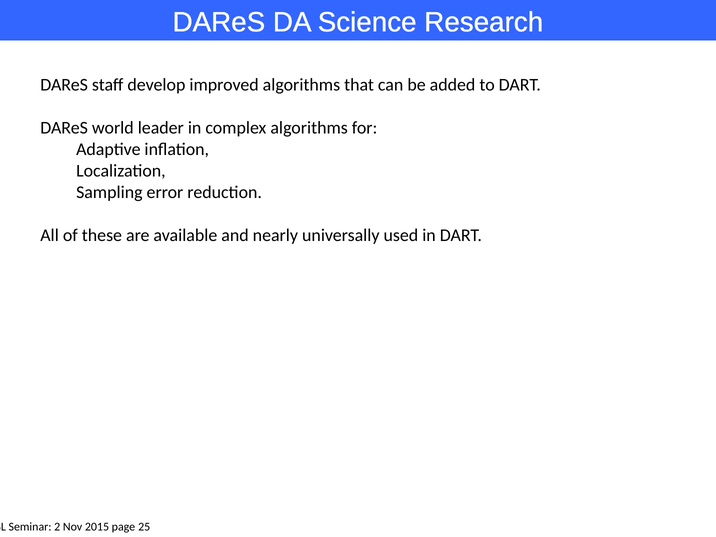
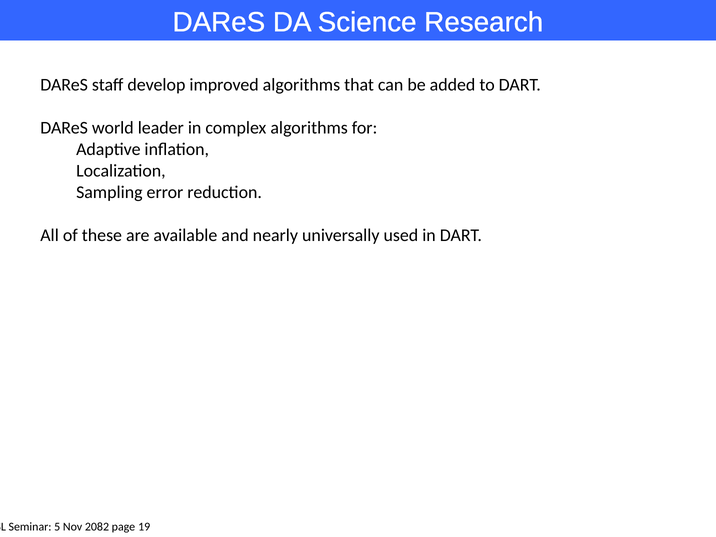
2: 2 -> 5
2015: 2015 -> 2082
25: 25 -> 19
